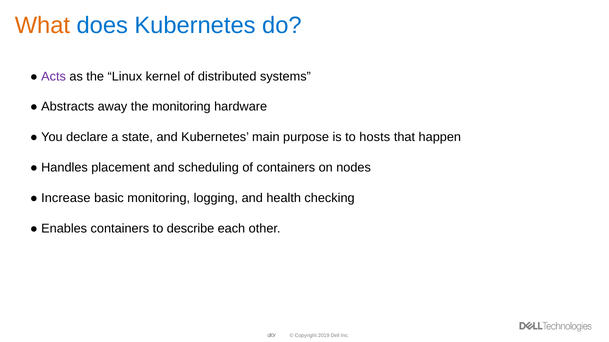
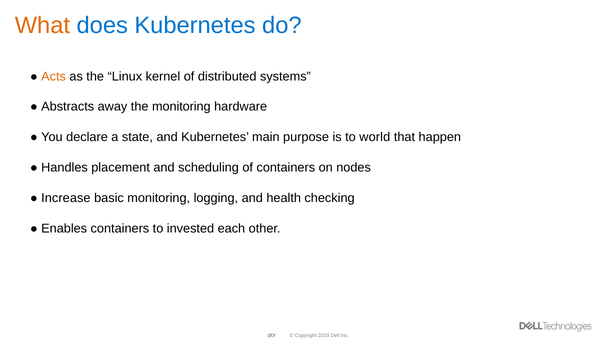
Acts colour: purple -> orange
hosts: hosts -> world
describe: describe -> invested
